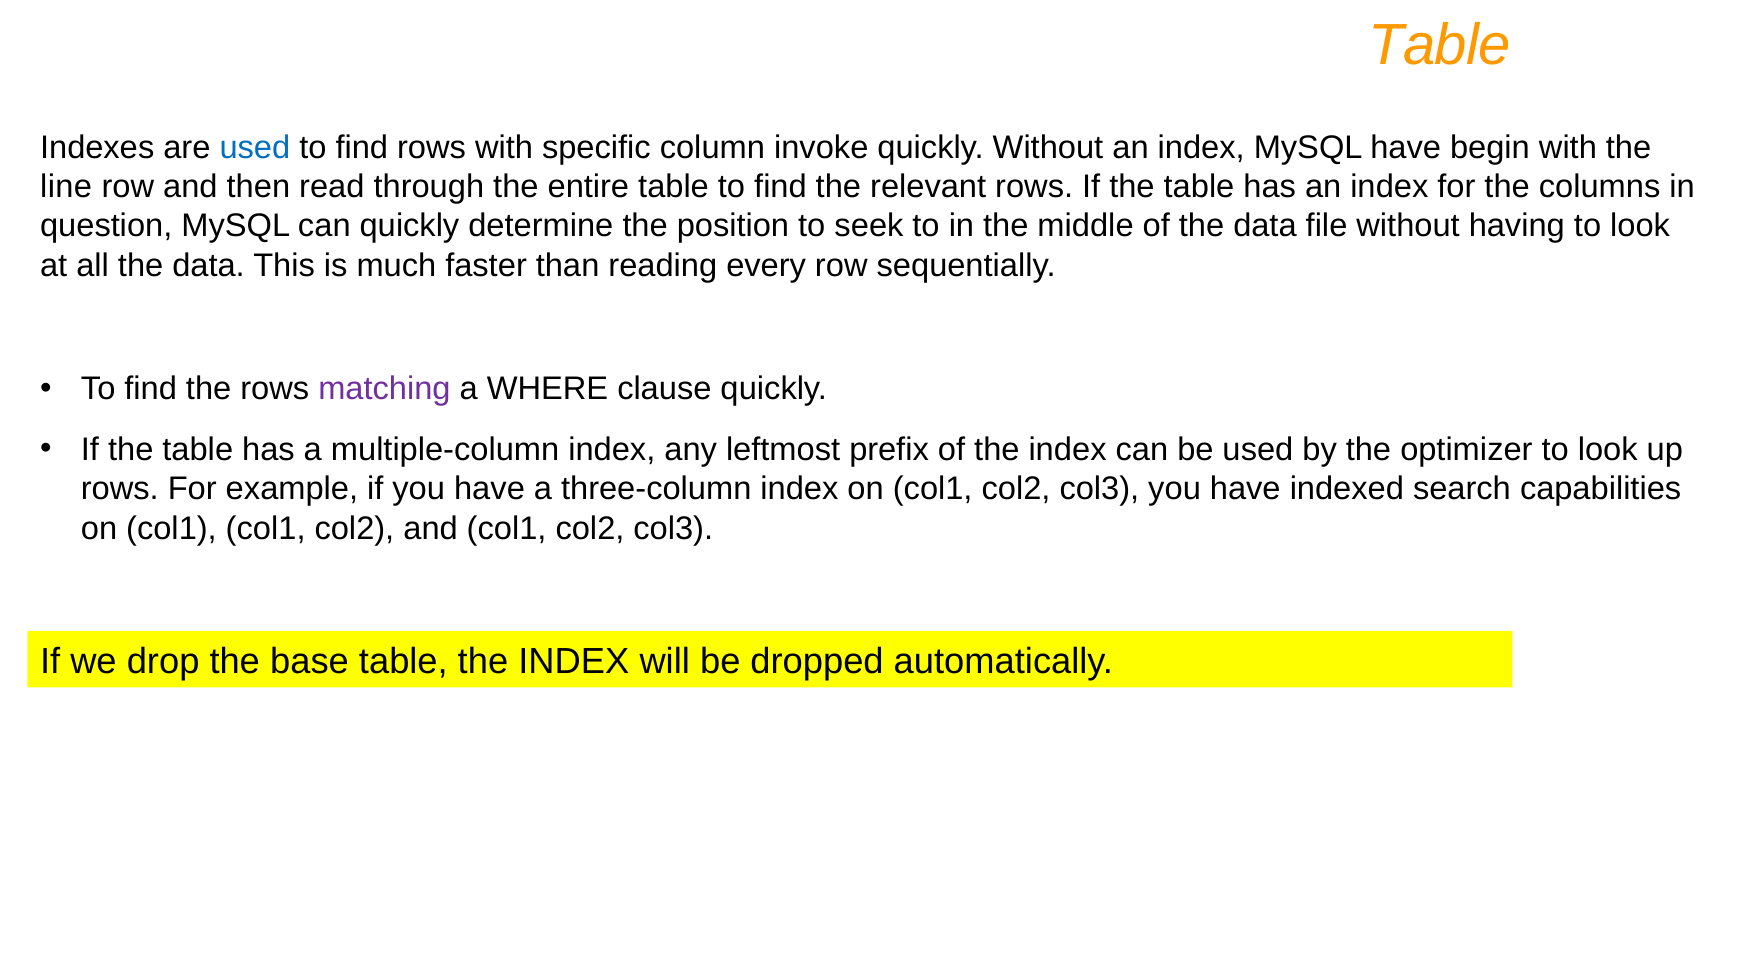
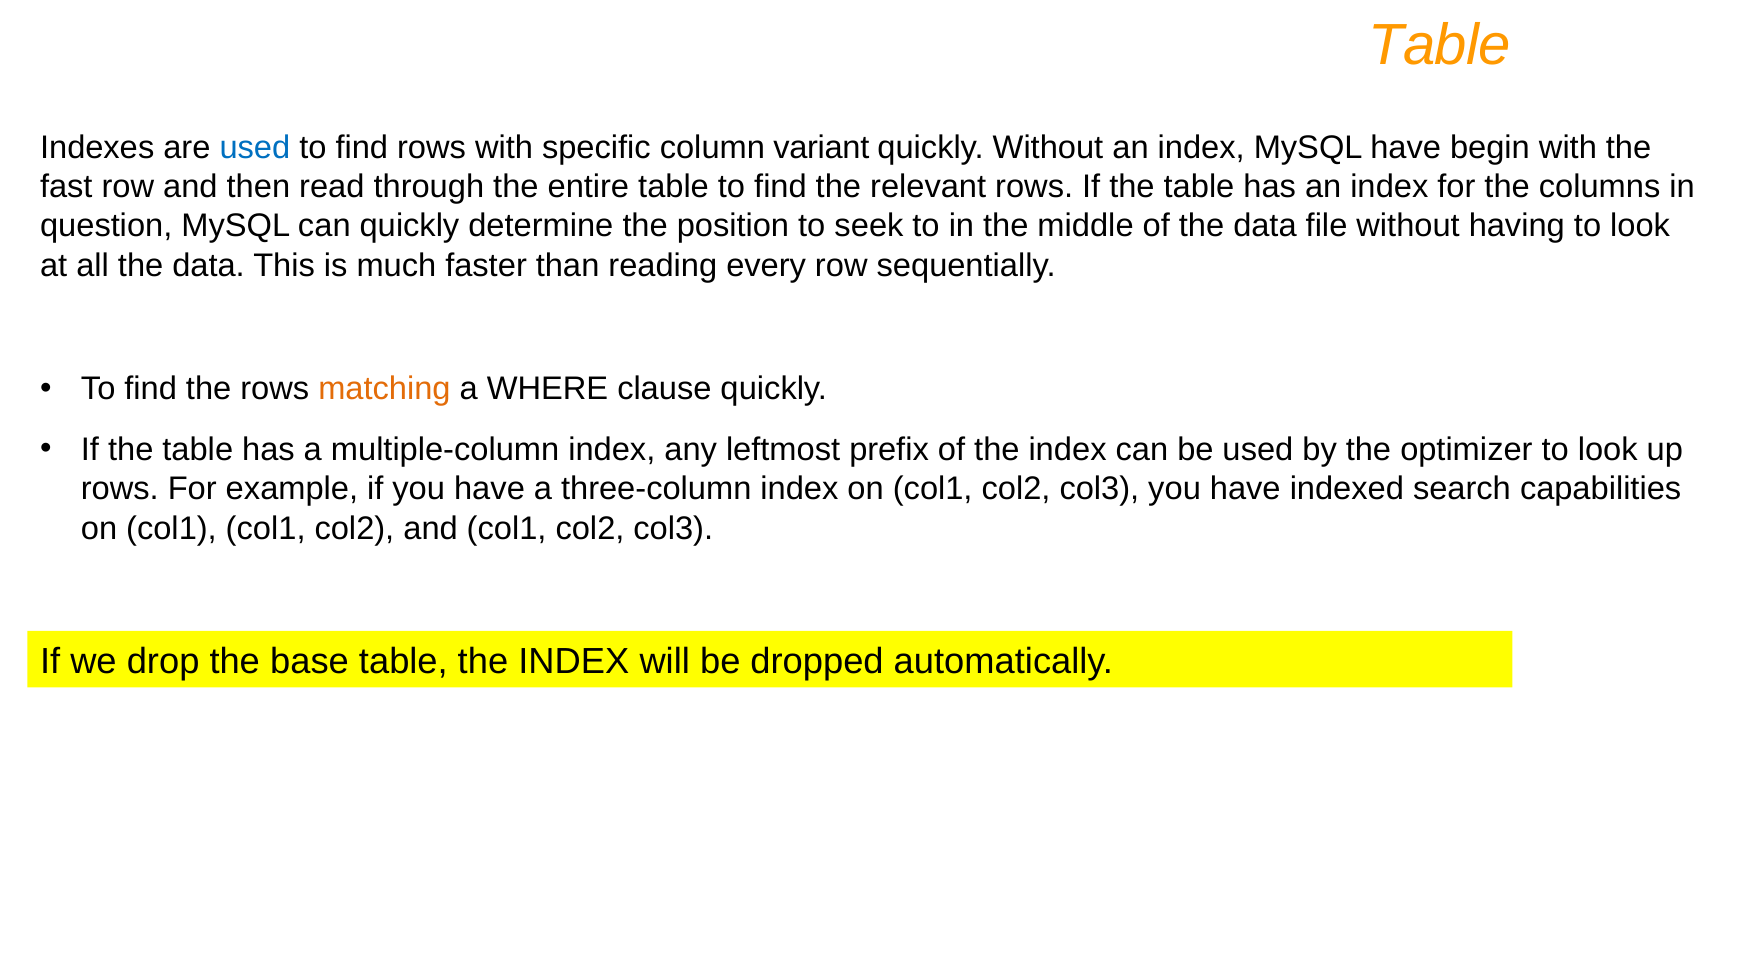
invoke: invoke -> variant
line: line -> fast
matching colour: purple -> orange
